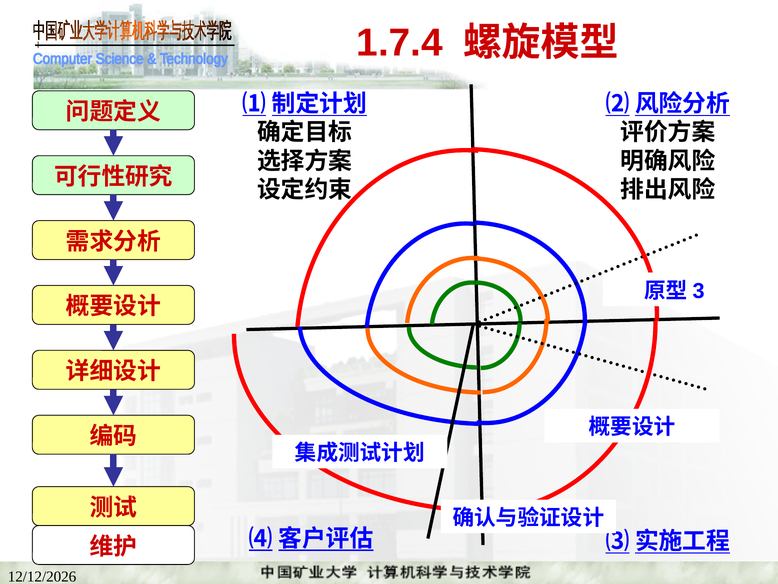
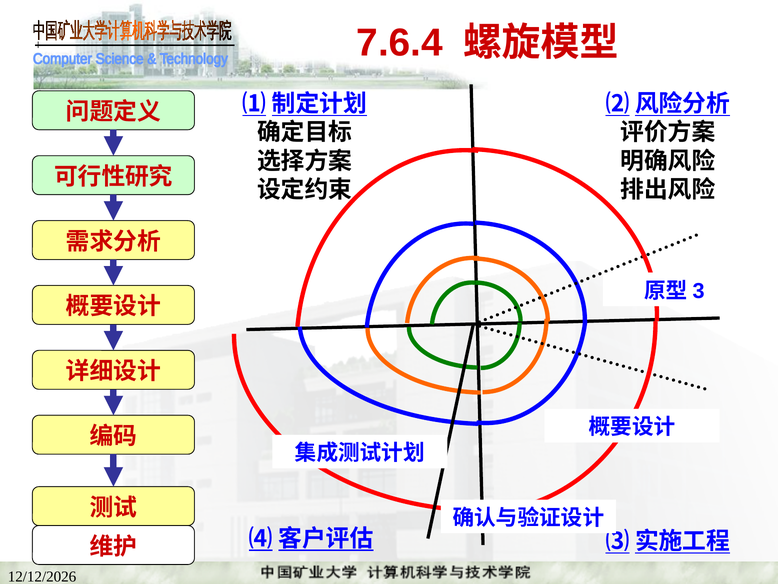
1.7.4: 1.7.4 -> 7.6.4
